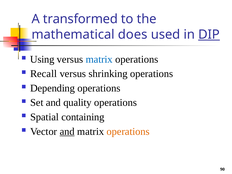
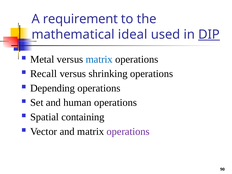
transformed: transformed -> requirement
does: does -> ideal
Using: Using -> Metal
quality: quality -> human
and at (67, 131) underline: present -> none
operations at (128, 131) colour: orange -> purple
